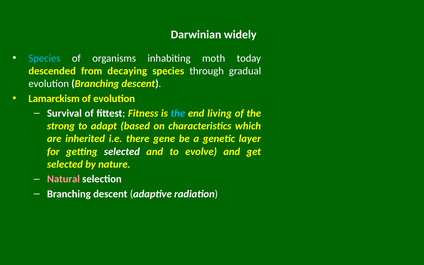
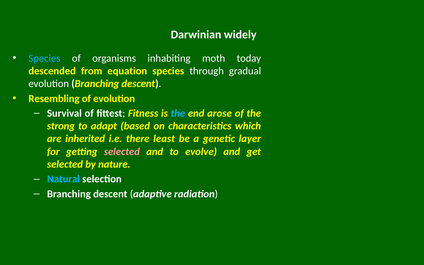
decaying: decaying -> equation
Lamarckism: Lamarckism -> Resembling
living: living -> arose
gene: gene -> least
selected at (122, 152) colour: white -> pink
Natural colour: pink -> light blue
